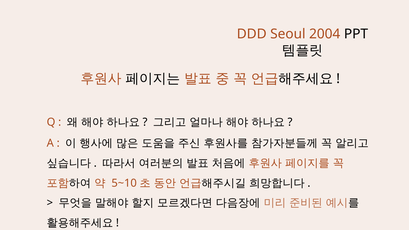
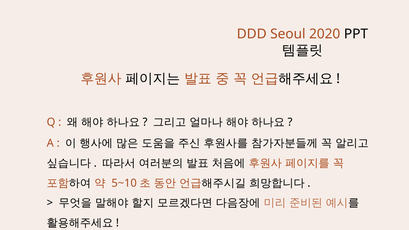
2004: 2004 -> 2020
